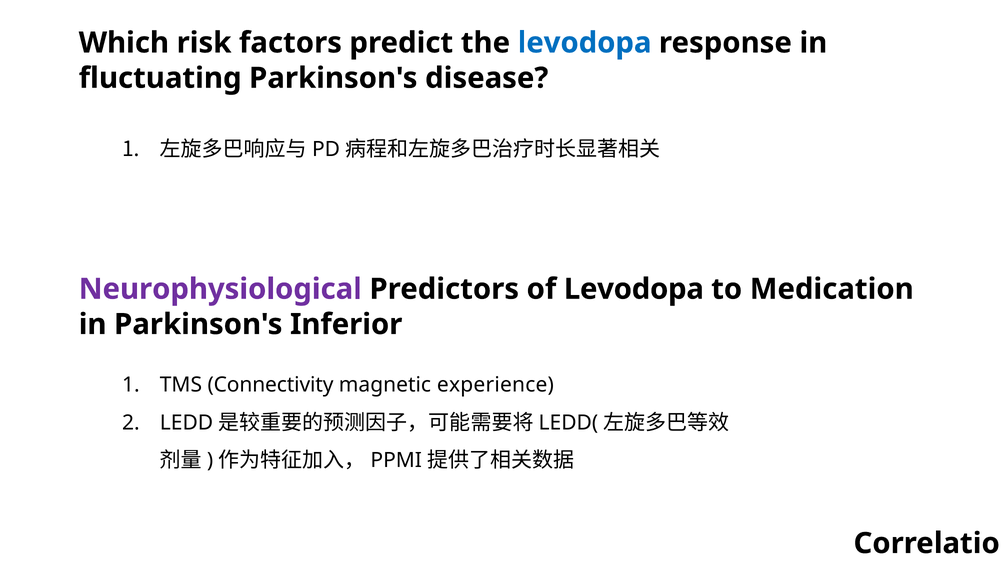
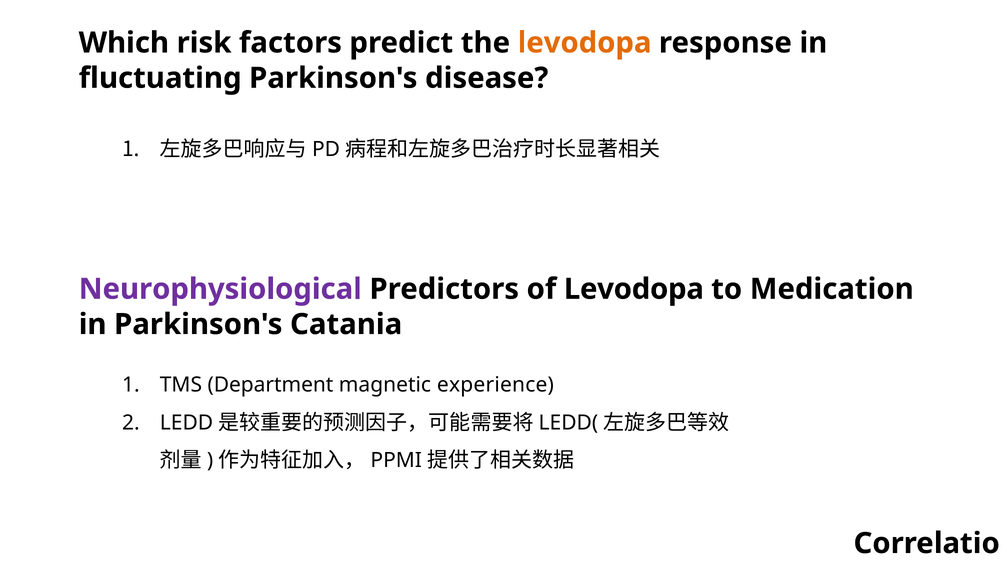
levodopa at (585, 43) colour: blue -> orange
Inferior: Inferior -> Catania
Connectivity: Connectivity -> Department
